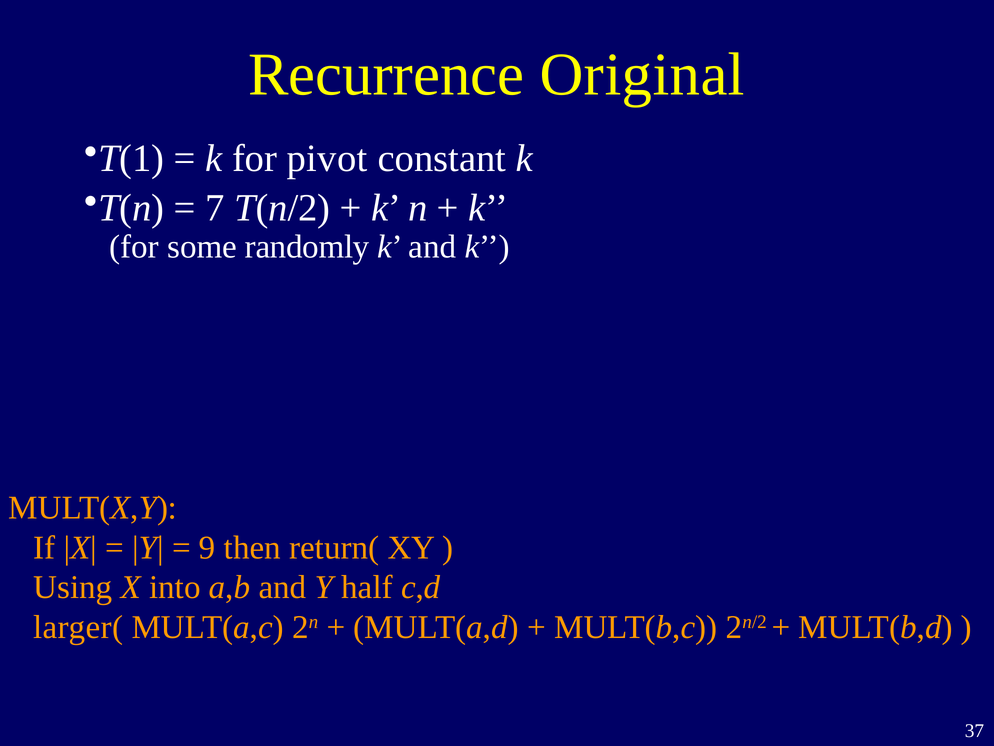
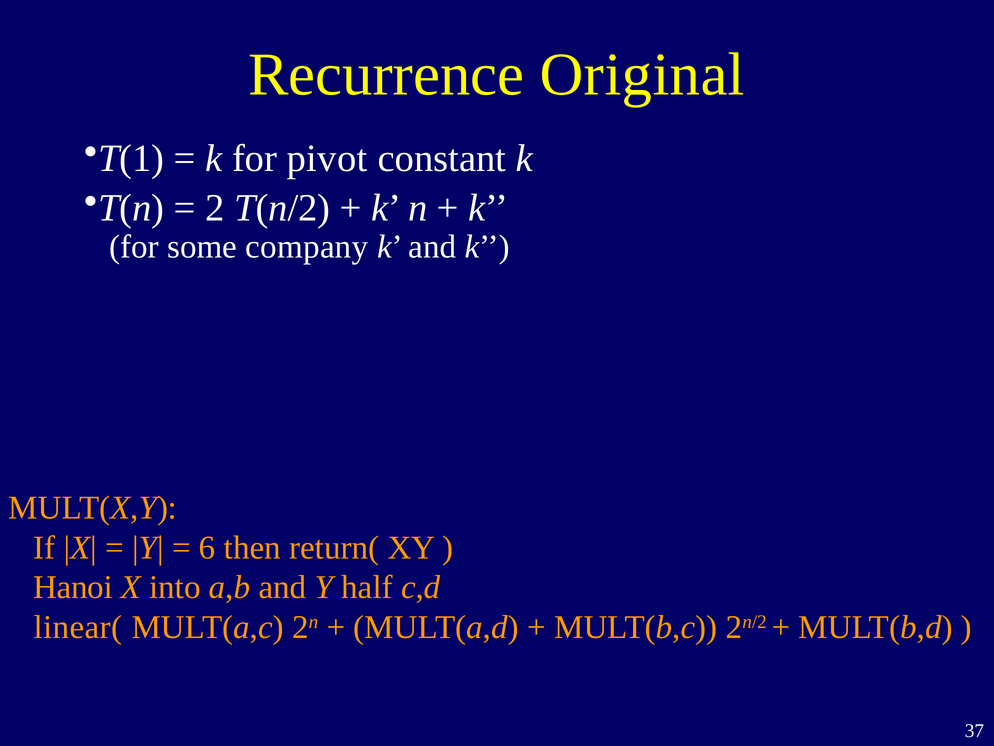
7: 7 -> 2
randomly: randomly -> company
9: 9 -> 6
Using: Using -> Hanoi
larger(: larger( -> linear(
